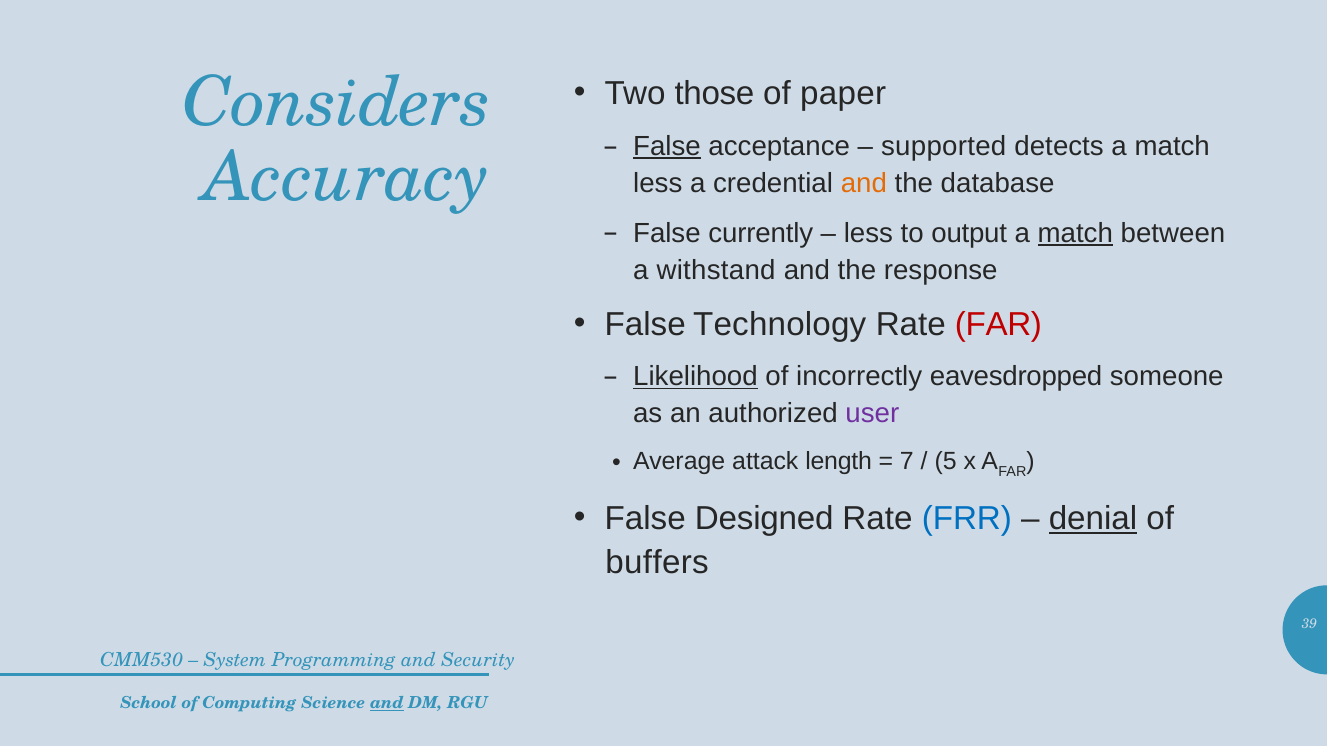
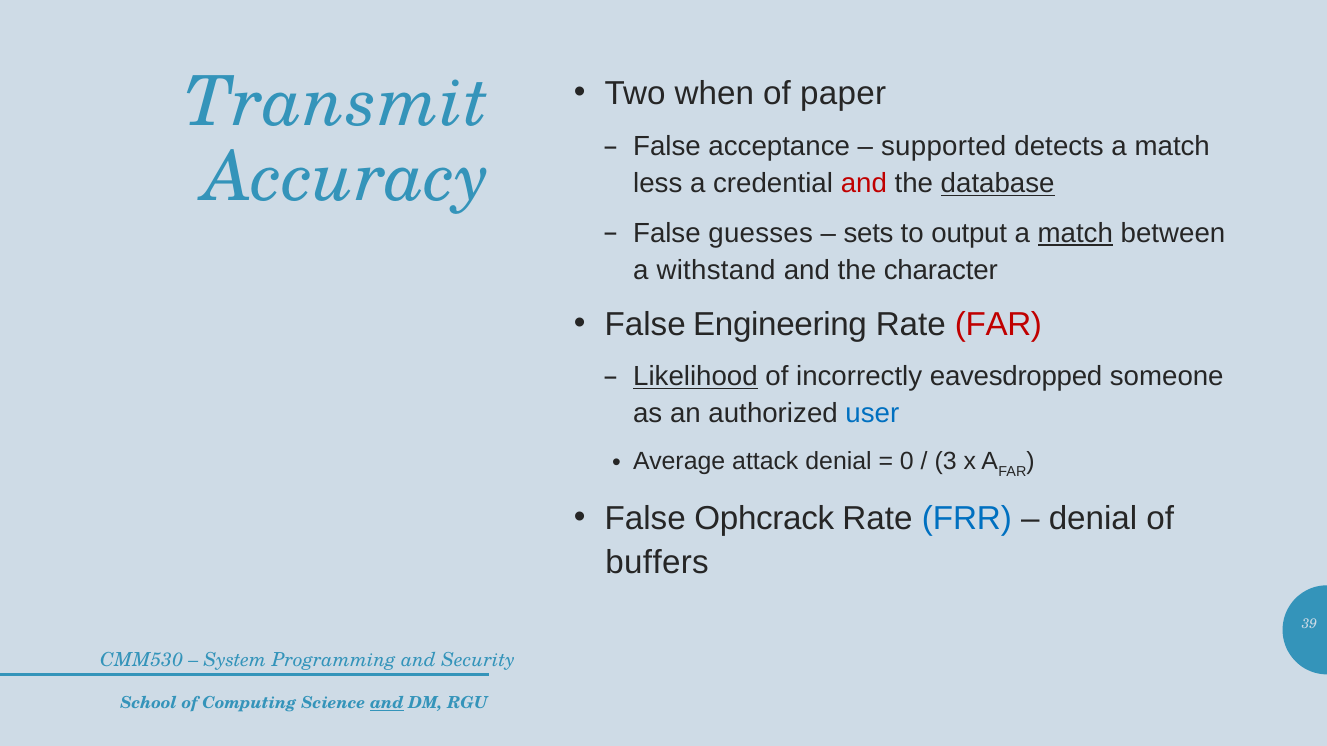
those: those -> when
Considers: Considers -> Transmit
False at (667, 146) underline: present -> none
and at (864, 184) colour: orange -> red
database underline: none -> present
currently: currently -> guesses
less at (868, 233): less -> sets
response: response -> character
Technology: Technology -> Engineering
user colour: purple -> blue
attack length: length -> denial
7: 7 -> 0
5: 5 -> 3
Designed: Designed -> Ophcrack
denial at (1093, 519) underline: present -> none
